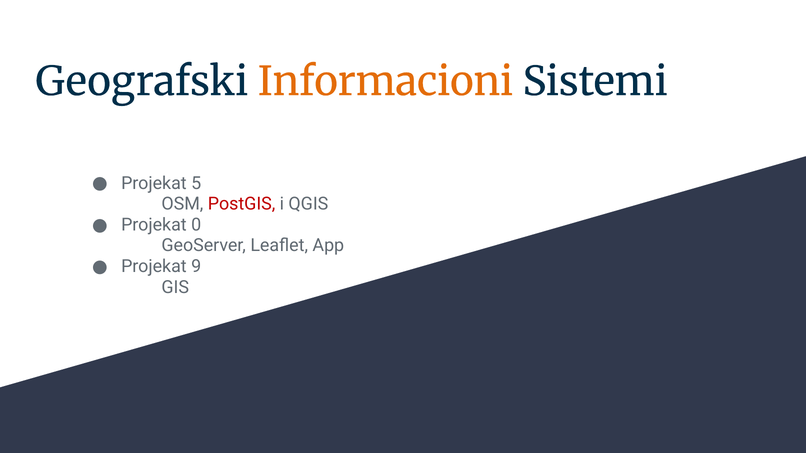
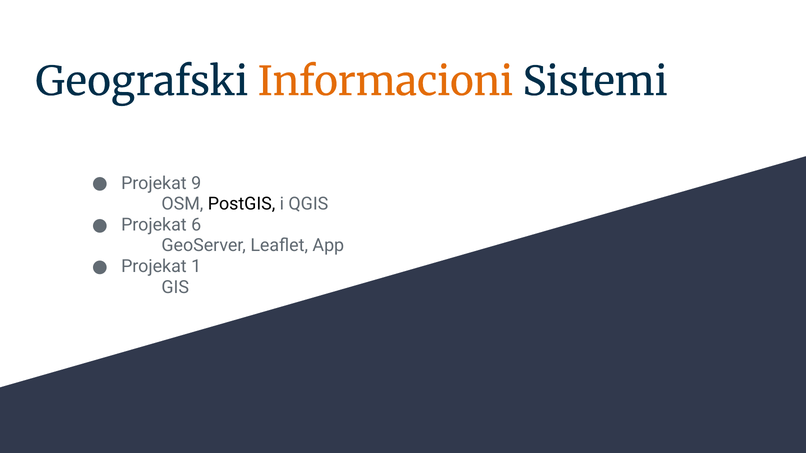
5: 5 -> 9
PostGIS colour: red -> black
0: 0 -> 6
9: 9 -> 1
